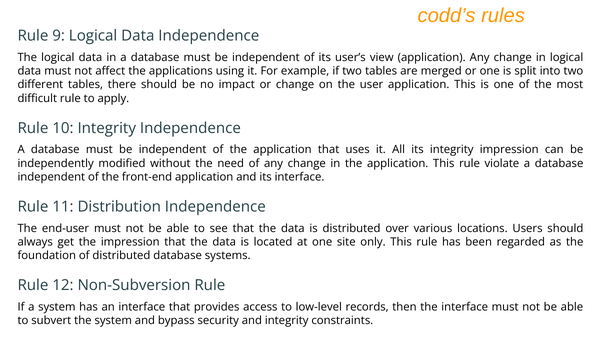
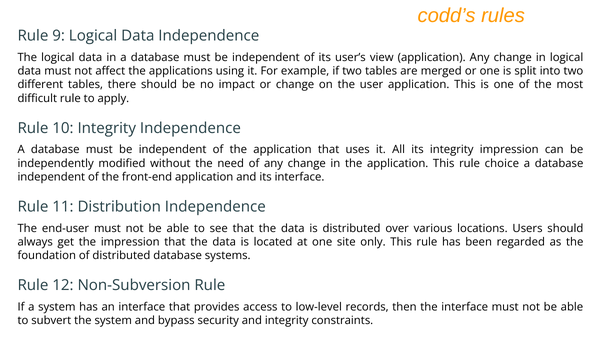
violate: violate -> choice
